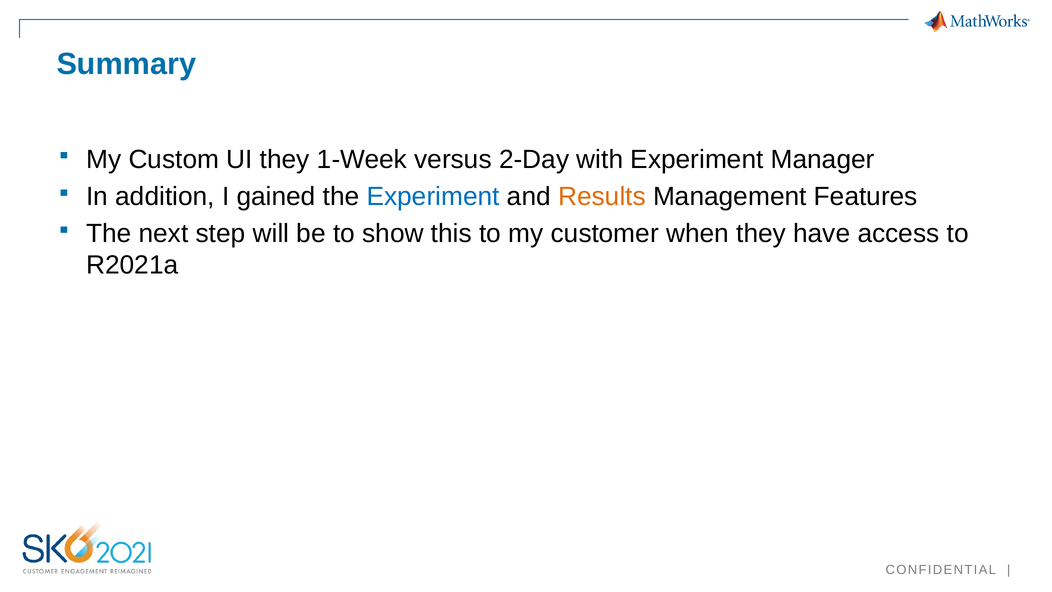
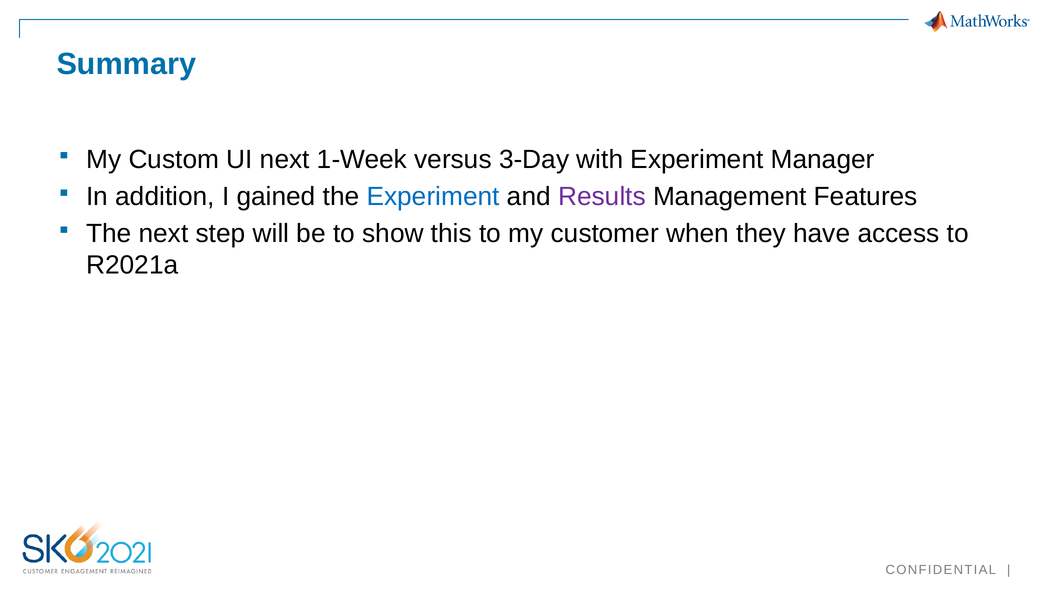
UI they: they -> next
2-Day: 2-Day -> 3-Day
Results colour: orange -> purple
